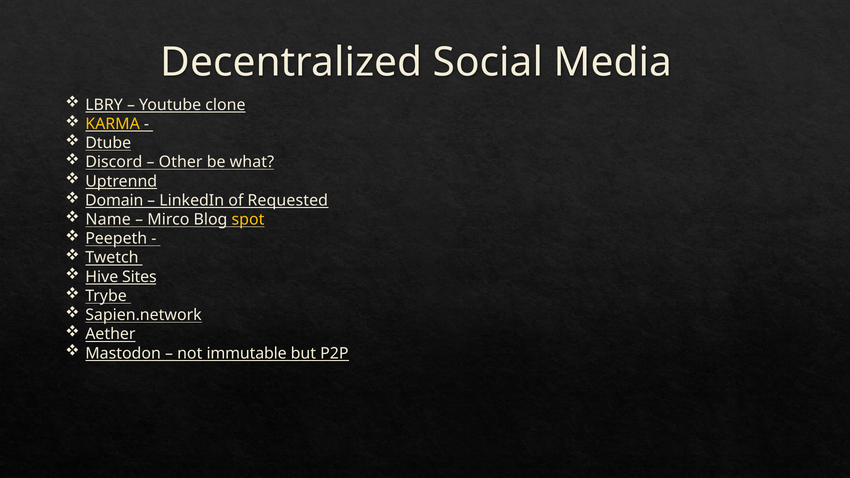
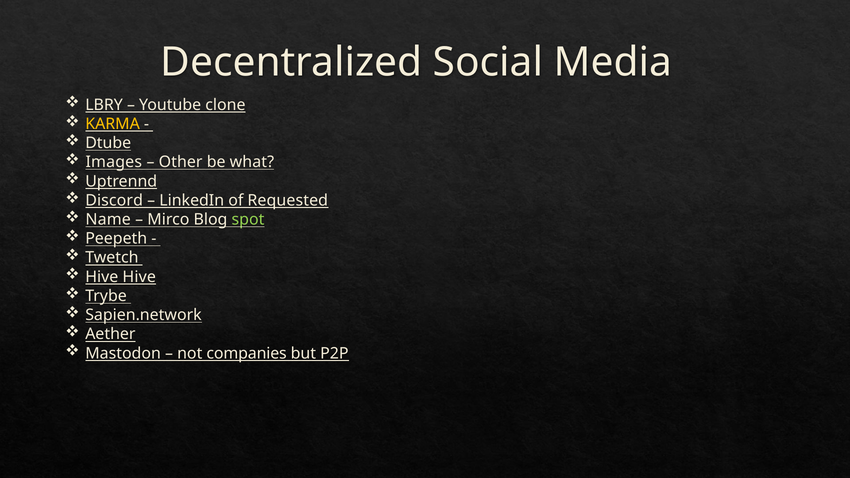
Discord: Discord -> Images
Domain: Domain -> Discord
spot colour: yellow -> light green
Hive Sites: Sites -> Hive
immutable: immutable -> companies
